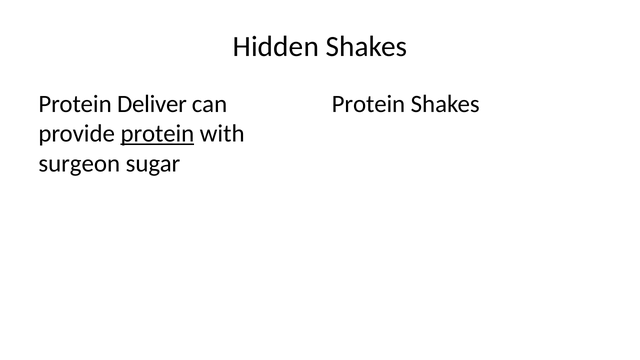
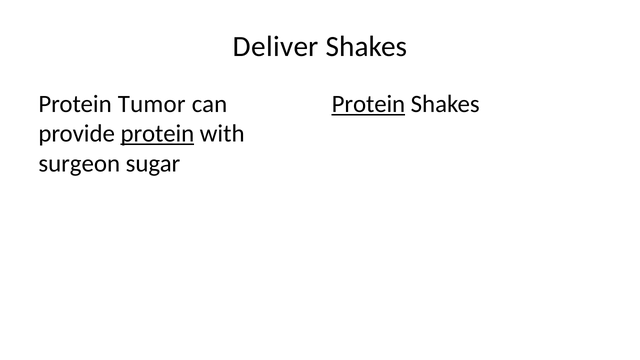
Hidden: Hidden -> Deliver
Deliver: Deliver -> Tumor
Protein at (368, 104) underline: none -> present
